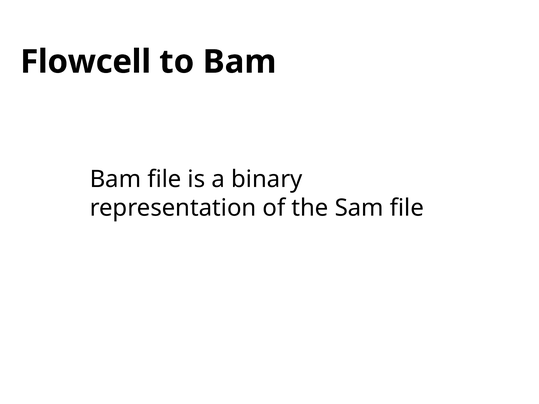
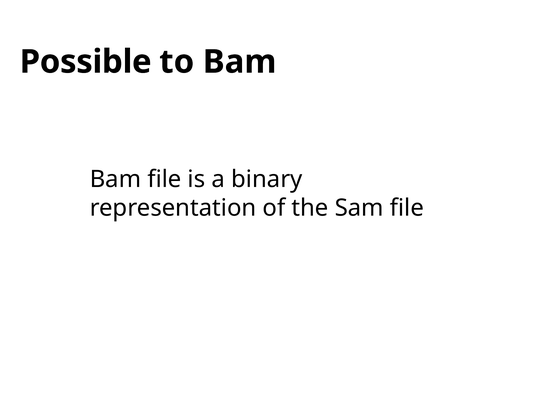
Flowcell: Flowcell -> Possible
